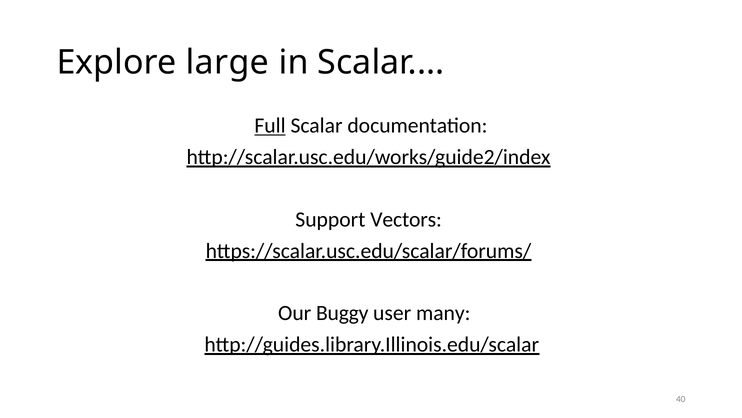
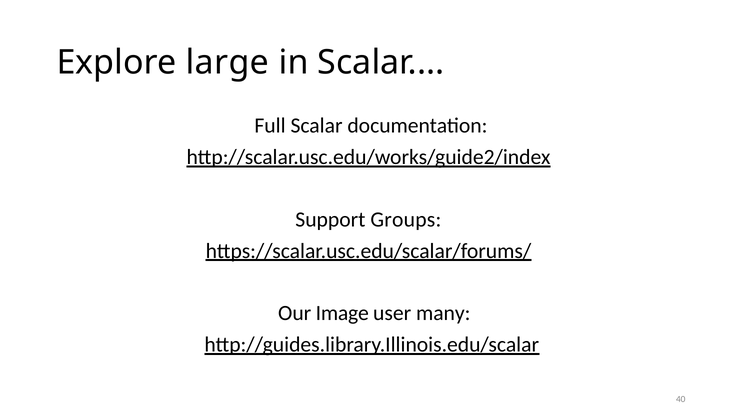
Full underline: present -> none
Vectors: Vectors -> Groups
Buggy: Buggy -> Image
